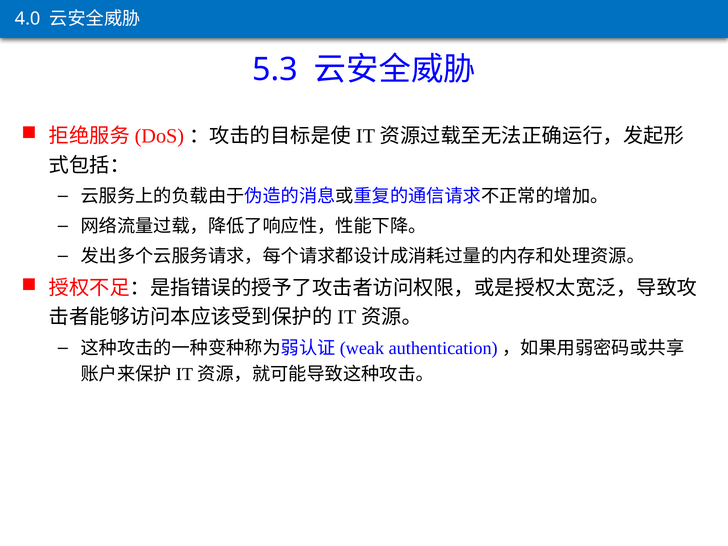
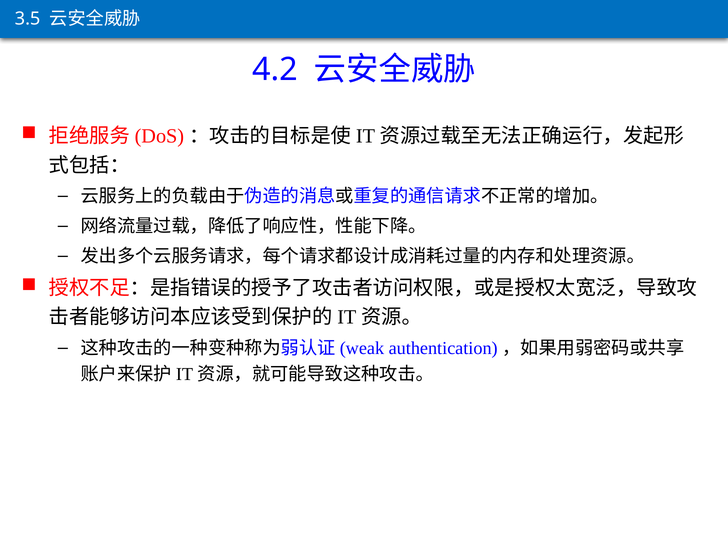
4.0: 4.0 -> 3.5
5.3: 5.3 -> 4.2
